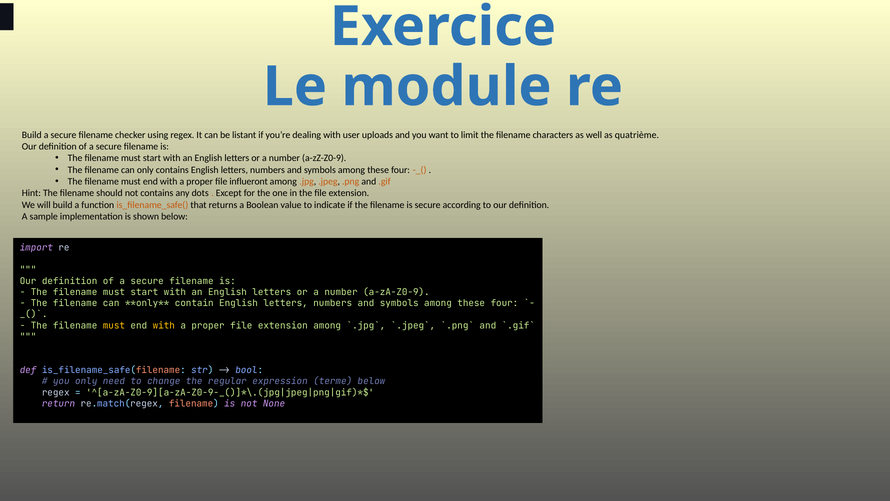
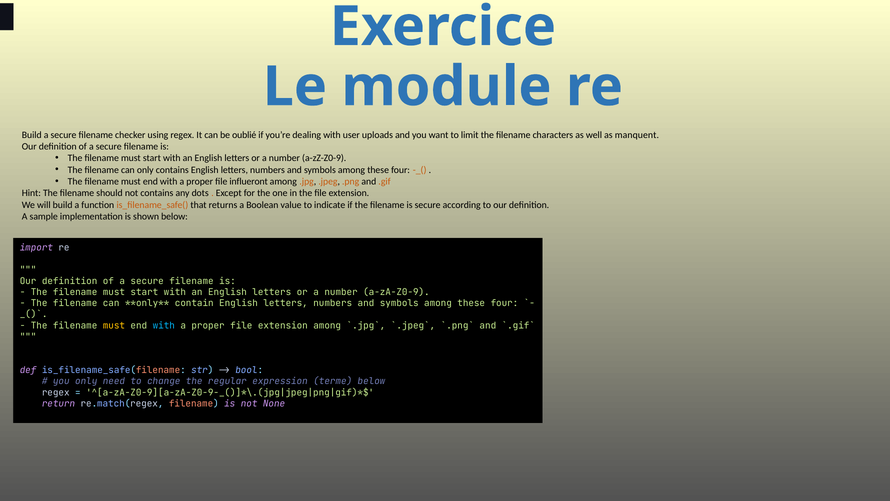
listant: listant -> oublié
quatrième: quatrième -> manquent
with at (164, 325) colour: yellow -> light blue
